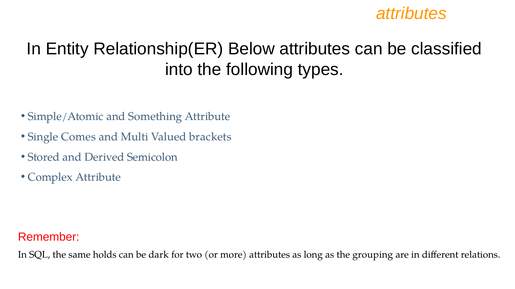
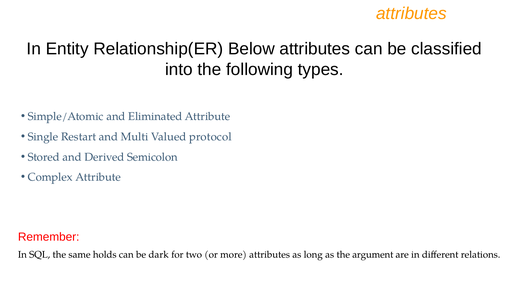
Something: Something -> Eliminated
Comes: Comes -> Restart
brackets: brackets -> protocol
grouping: grouping -> argument
